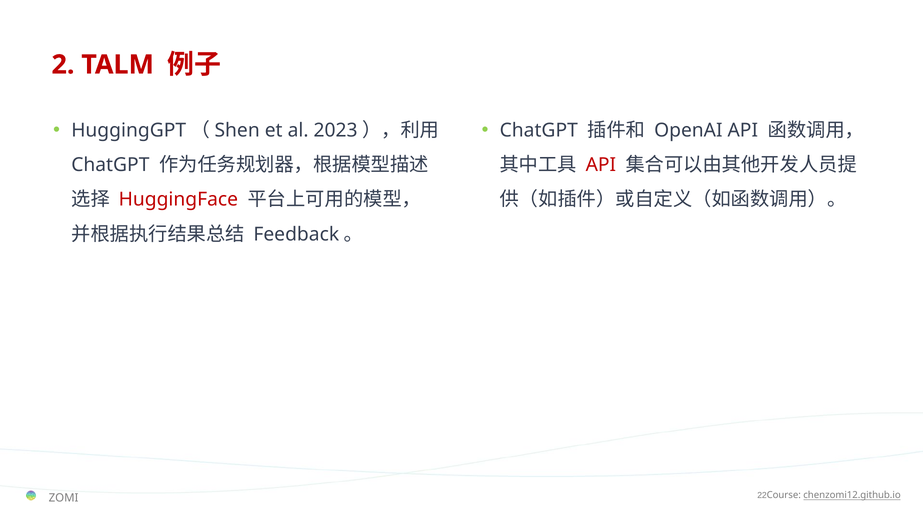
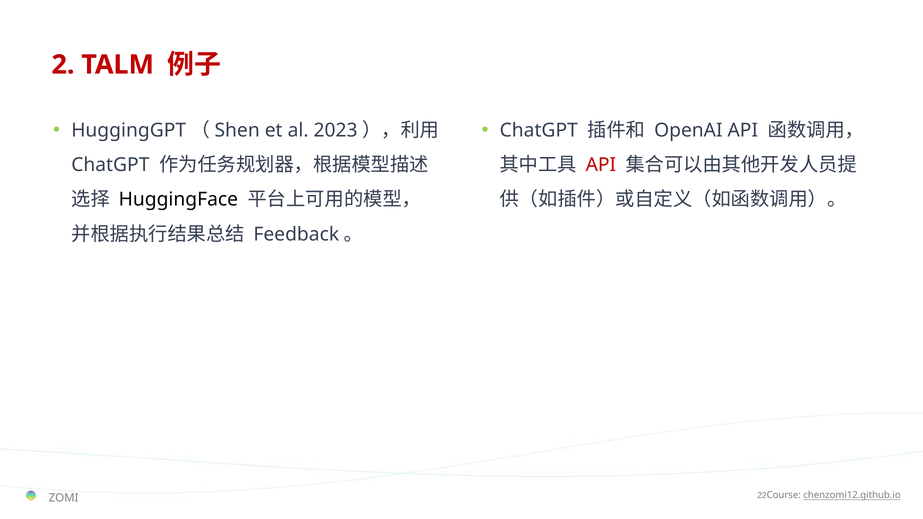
HuggingFace colour: red -> black
